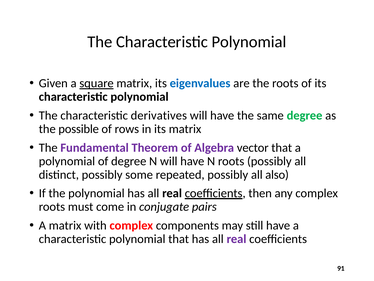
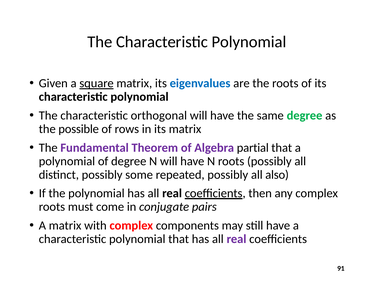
derivatives: derivatives -> orthogonal
vector: vector -> partial
